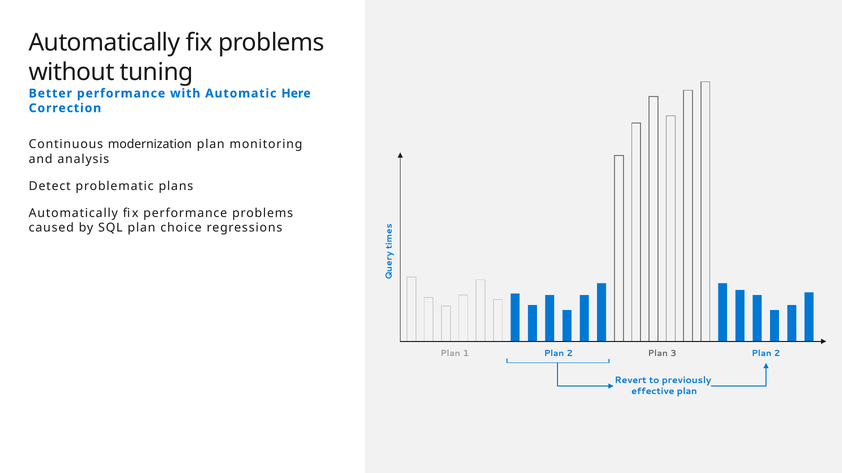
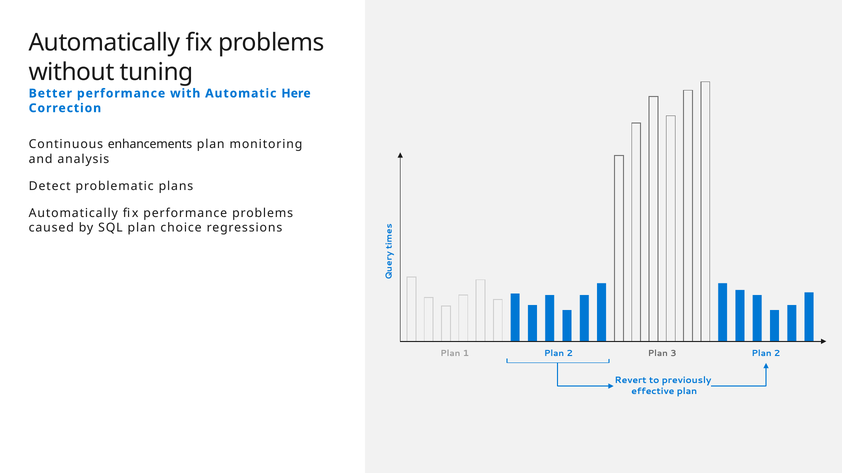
modernization: modernization -> enhancements
